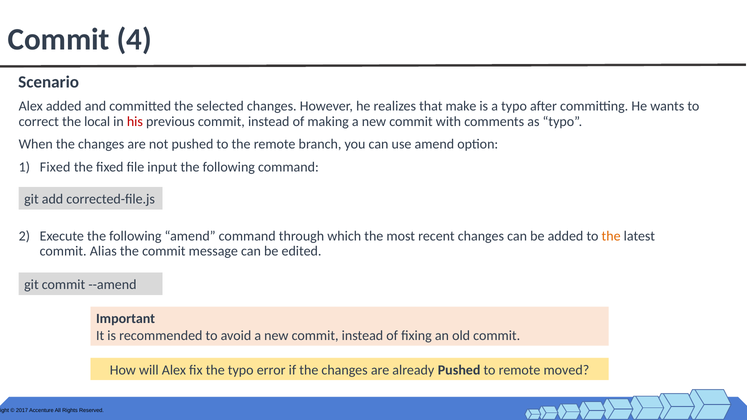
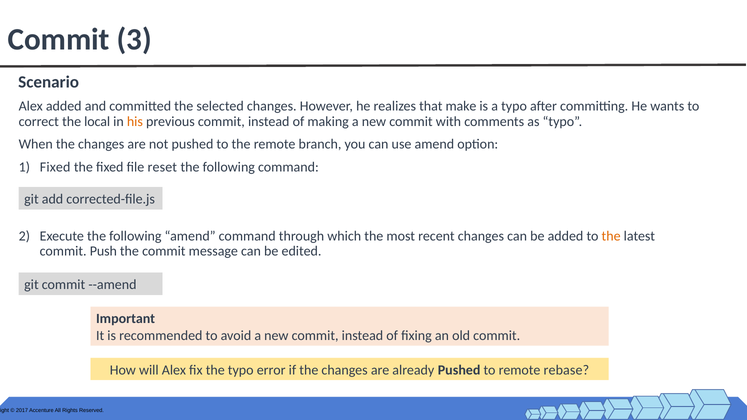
4: 4 -> 3
his colour: red -> orange
input: input -> reset
Alias: Alias -> Push
moved: moved -> rebase
